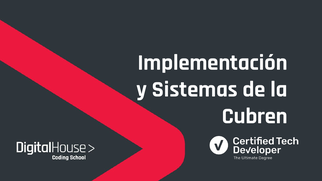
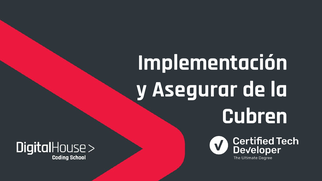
Sistemas: Sistemas -> Asegurar
